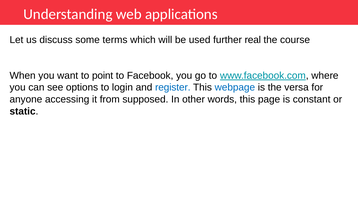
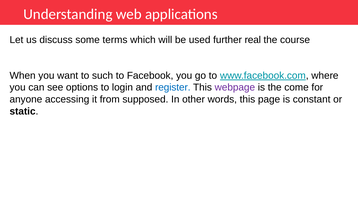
point: point -> such
webpage colour: blue -> purple
versa: versa -> come
